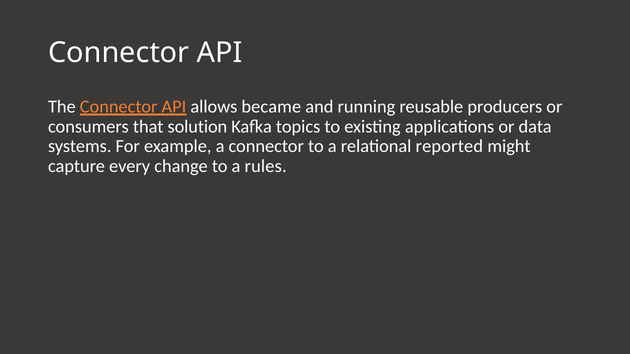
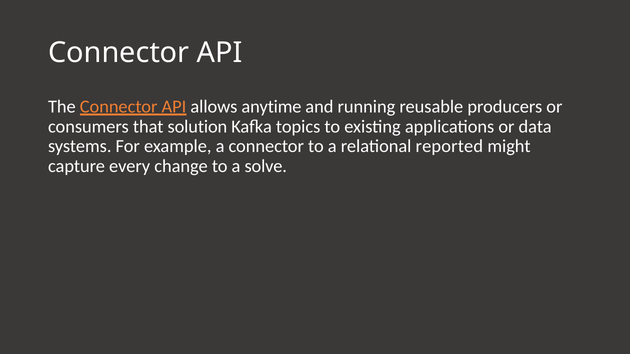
became: became -> anytime
rules: rules -> solve
